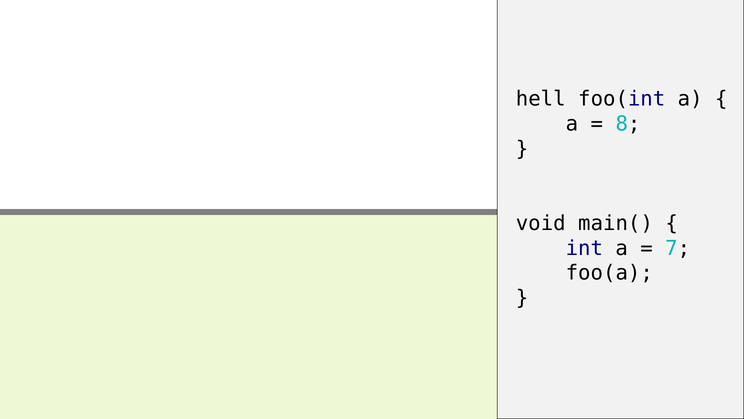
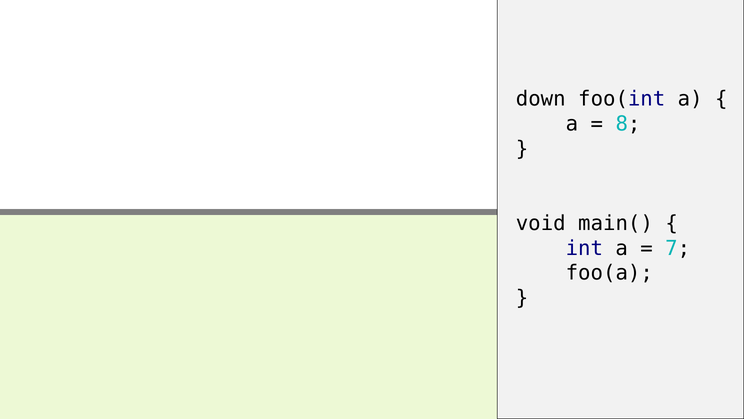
hell: hell -> down
